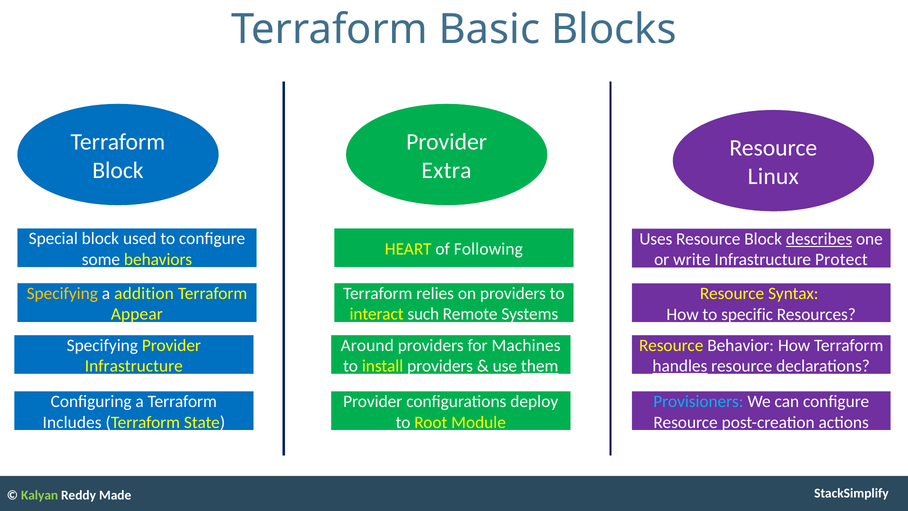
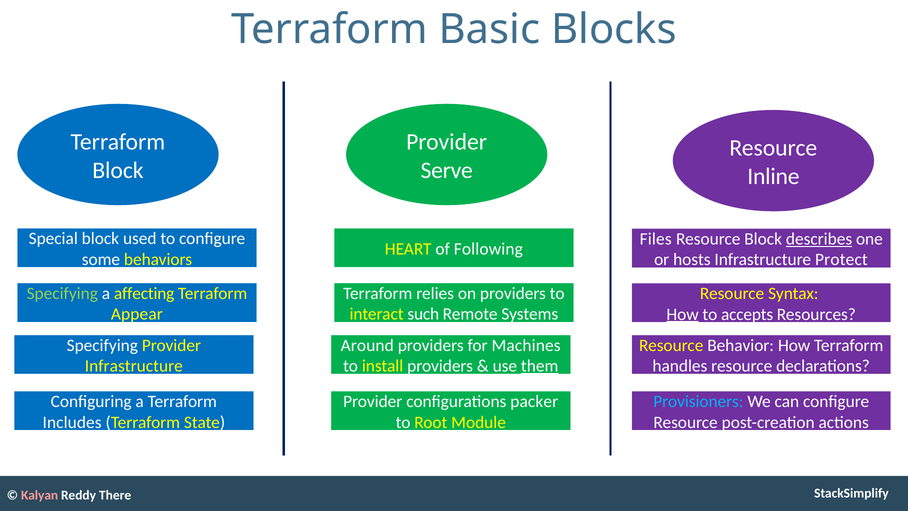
Extra: Extra -> Serve
Linux: Linux -> Inline
Uses: Uses -> Files
write: write -> hosts
Specifying at (62, 293) colour: yellow -> light green
addition: addition -> affecting
How at (683, 314) underline: none -> present
specific: specific -> accepts
handles underline: present -> none
deploy: deploy -> packer
Kalyan colour: light green -> pink
Made: Made -> There
